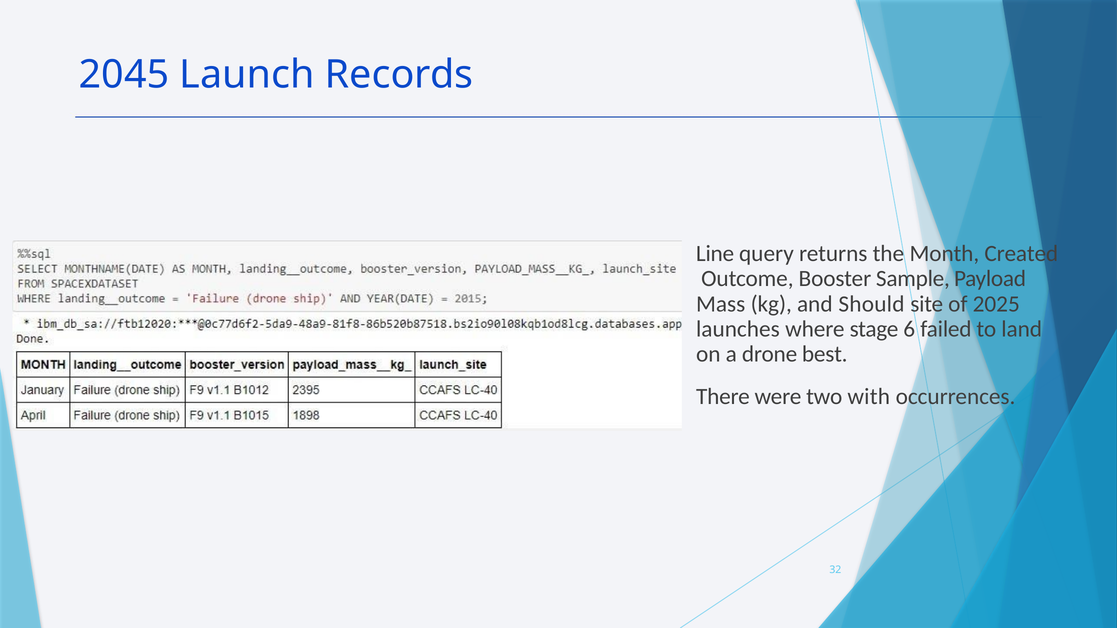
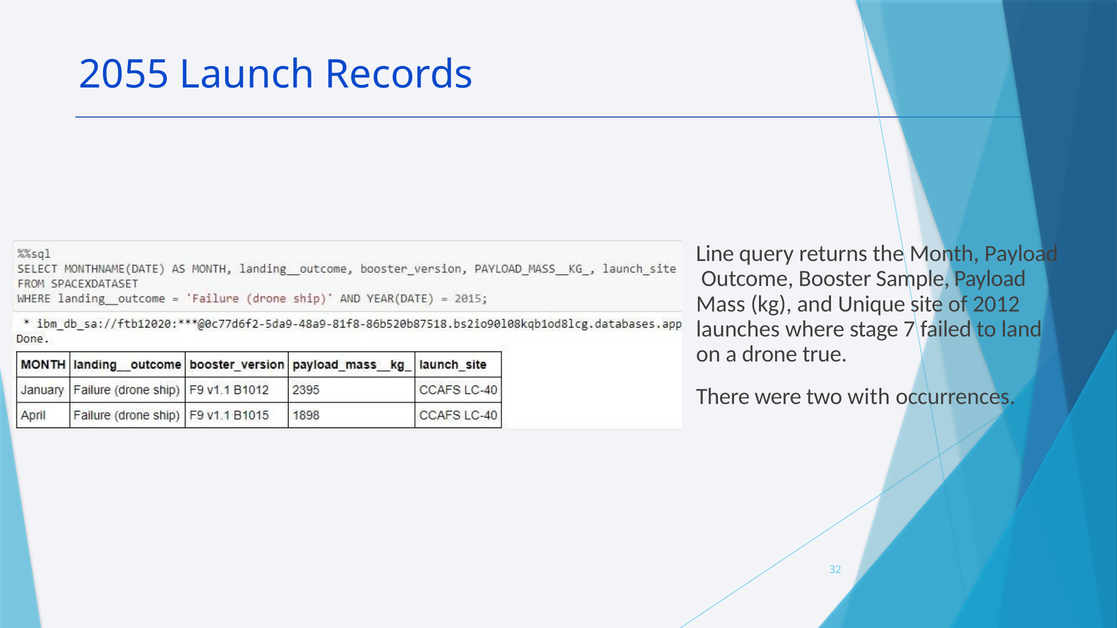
2045: 2045 -> 2055
Month Created: Created -> Payload
Should: Should -> Unique
2025: 2025 -> 2012
6: 6 -> 7
best: best -> true
